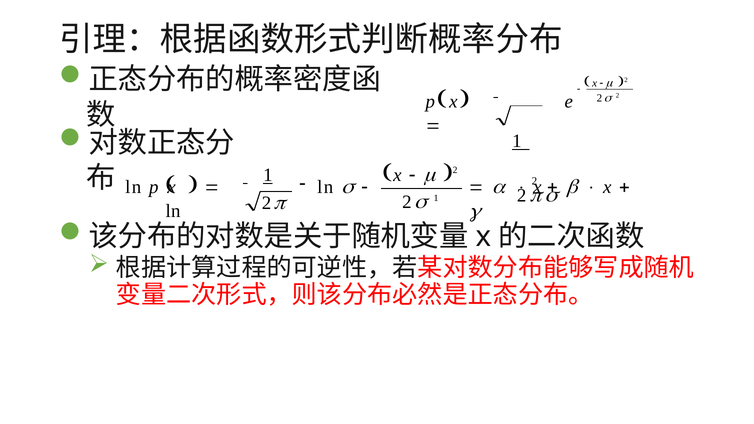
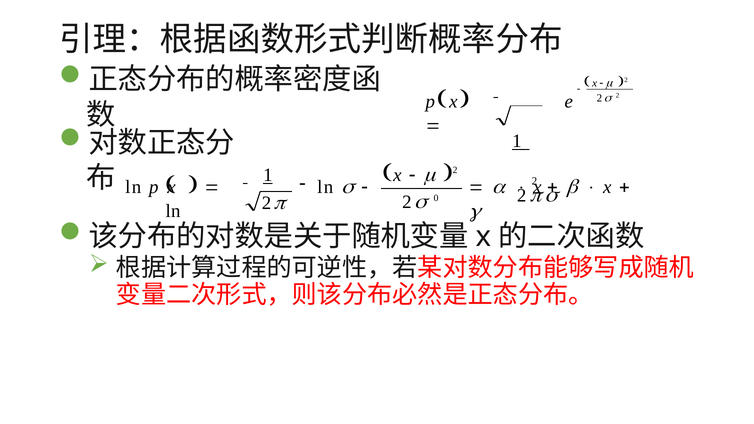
2 1: 1 -> 0
